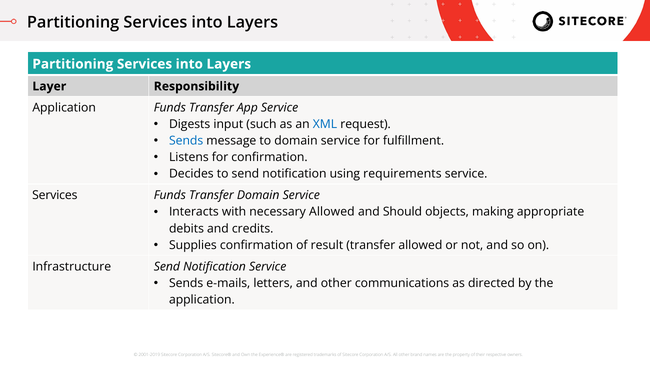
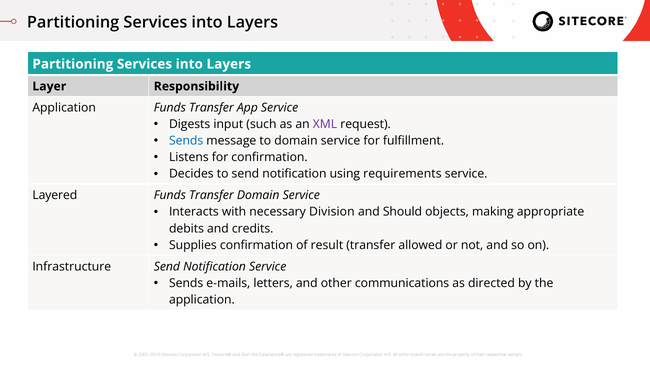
XML colour: blue -> purple
Services at (55, 196): Services -> Layered
necessary Allowed: Allowed -> Division
